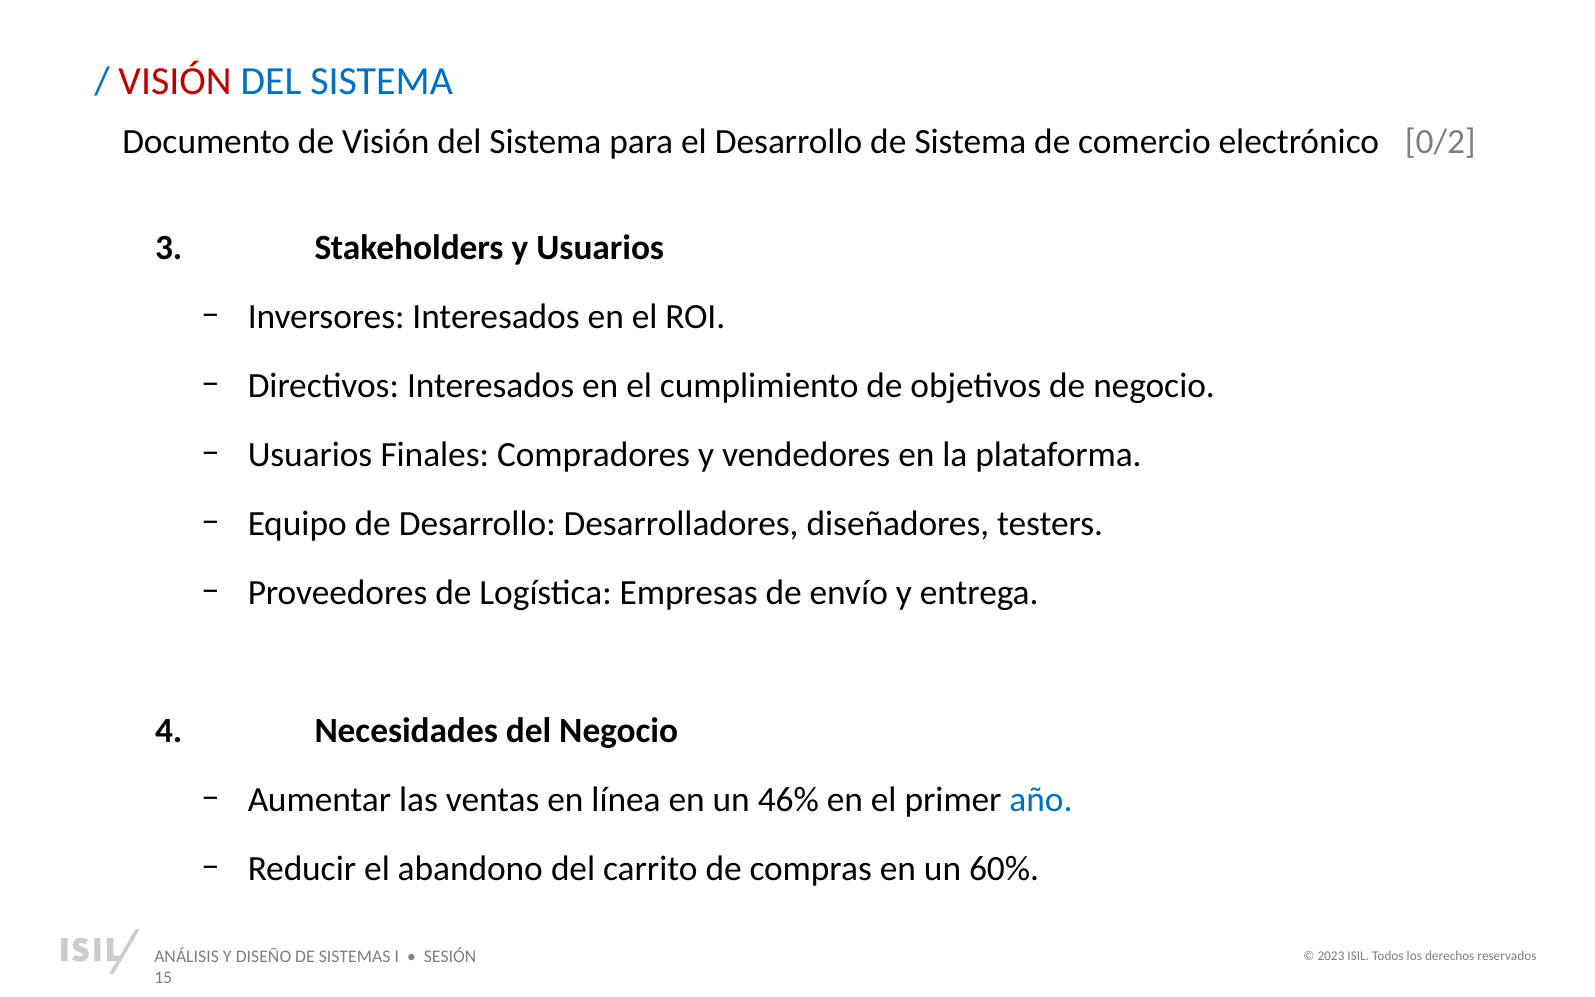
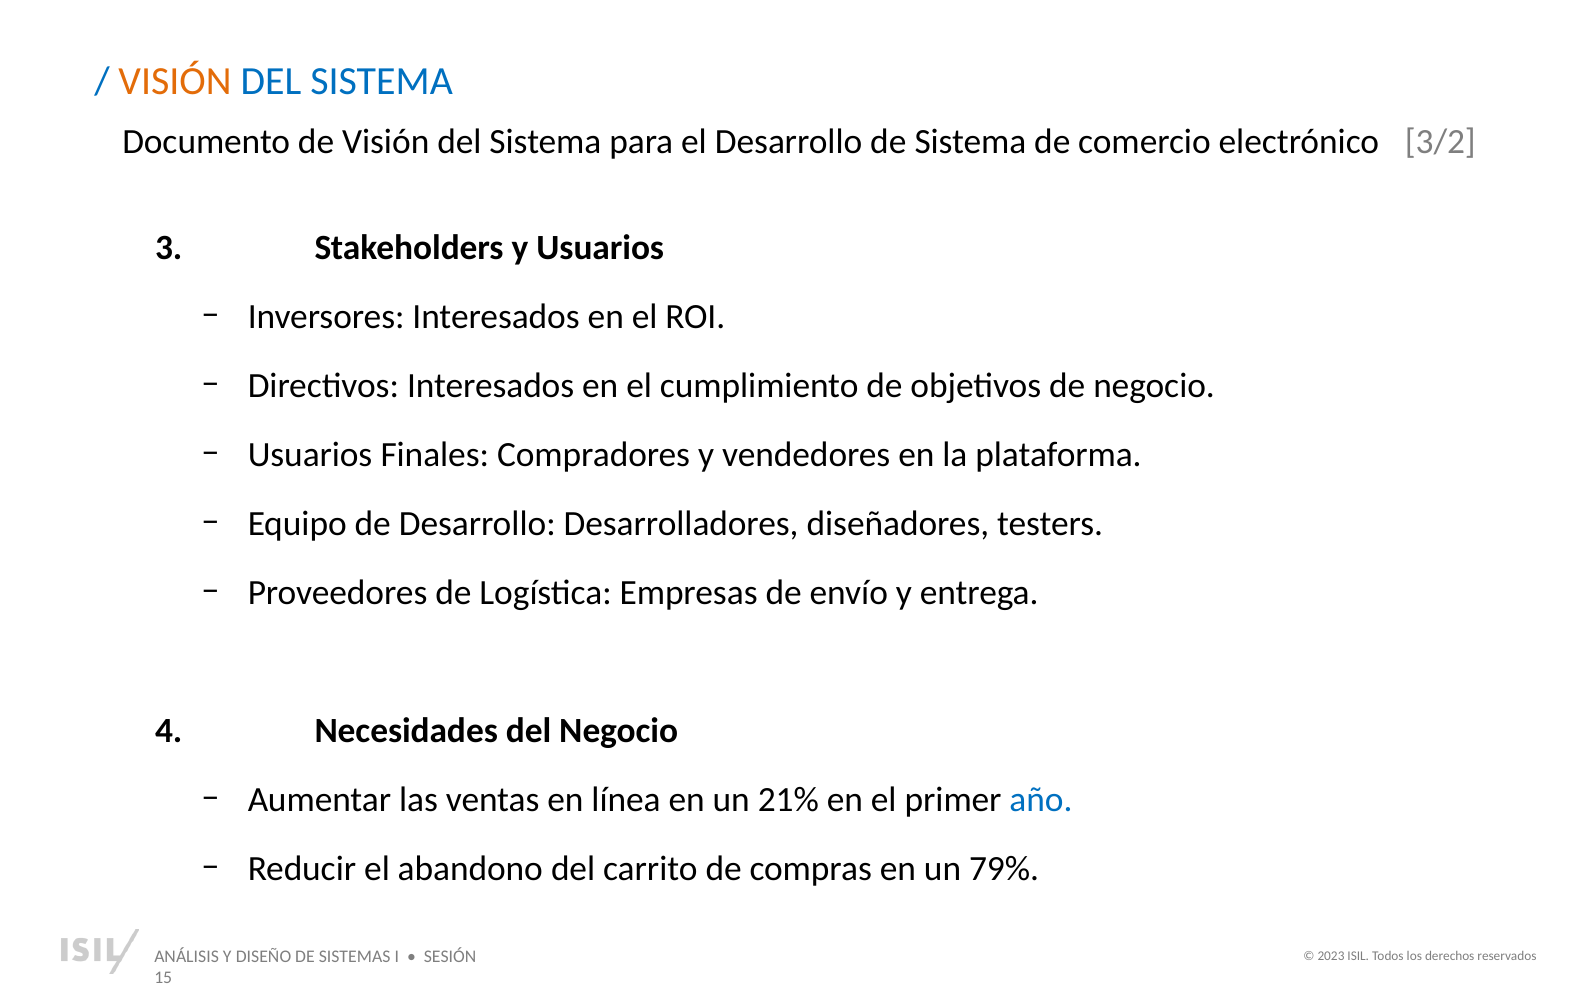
VISIÓN at (175, 81) colour: red -> orange
0/2: 0/2 -> 3/2
46%: 46% -> 21%
60%: 60% -> 79%
